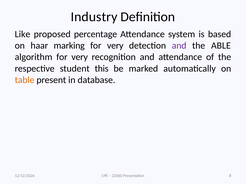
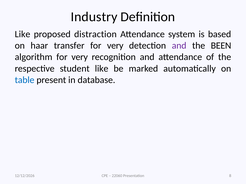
percentage: percentage -> distraction
marking: marking -> transfer
ABLE: ABLE -> BEEN
student this: this -> like
table colour: orange -> blue
